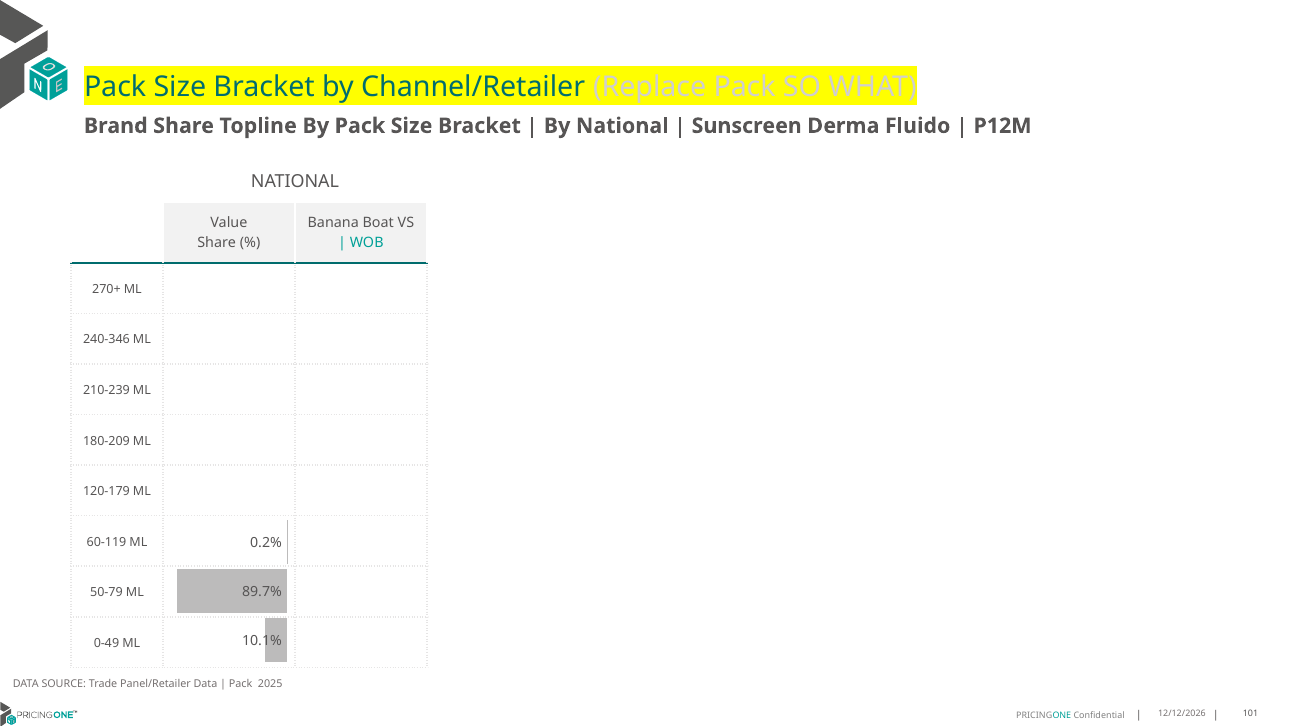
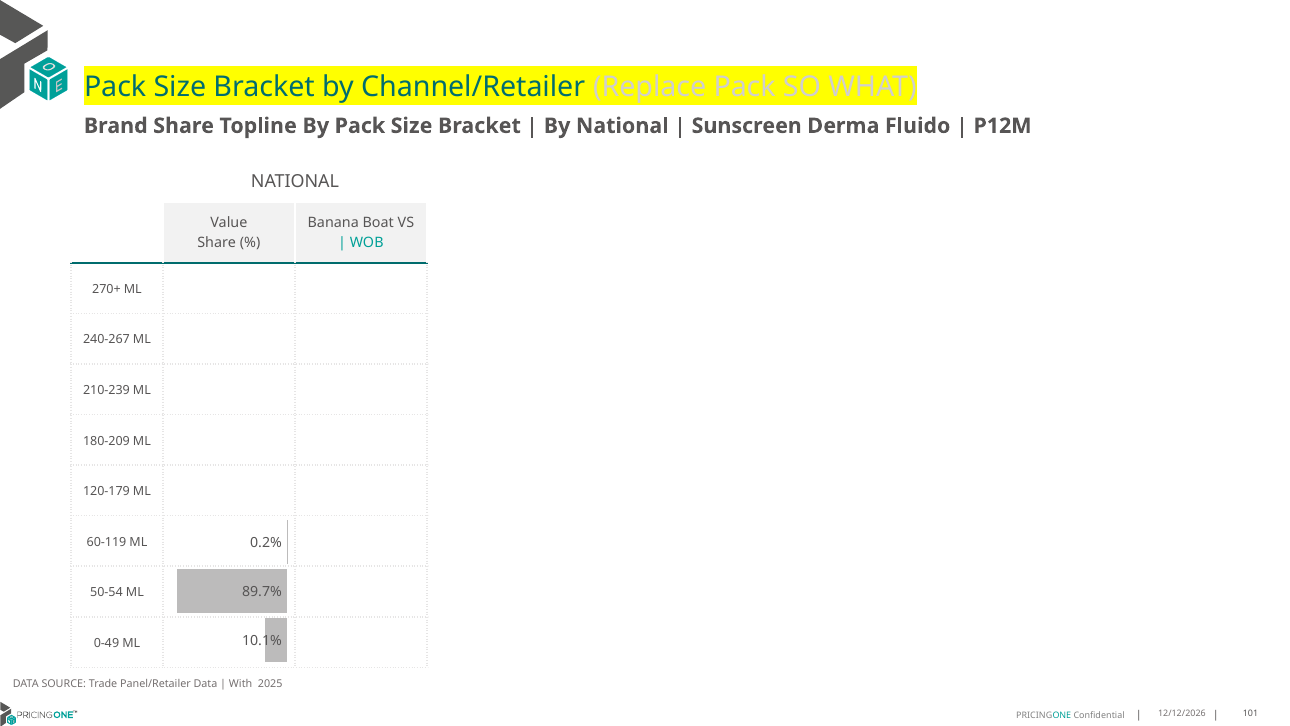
240-346: 240-346 -> 240-267
50-79: 50-79 -> 50-54
Pack at (241, 683): Pack -> With
